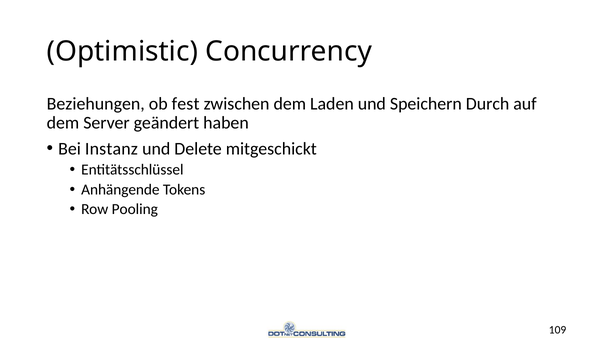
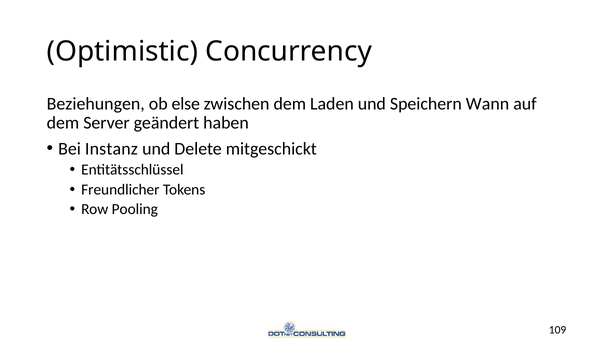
fest: fest -> else
Durch: Durch -> Wann
Anhängende: Anhängende -> Freundlicher
